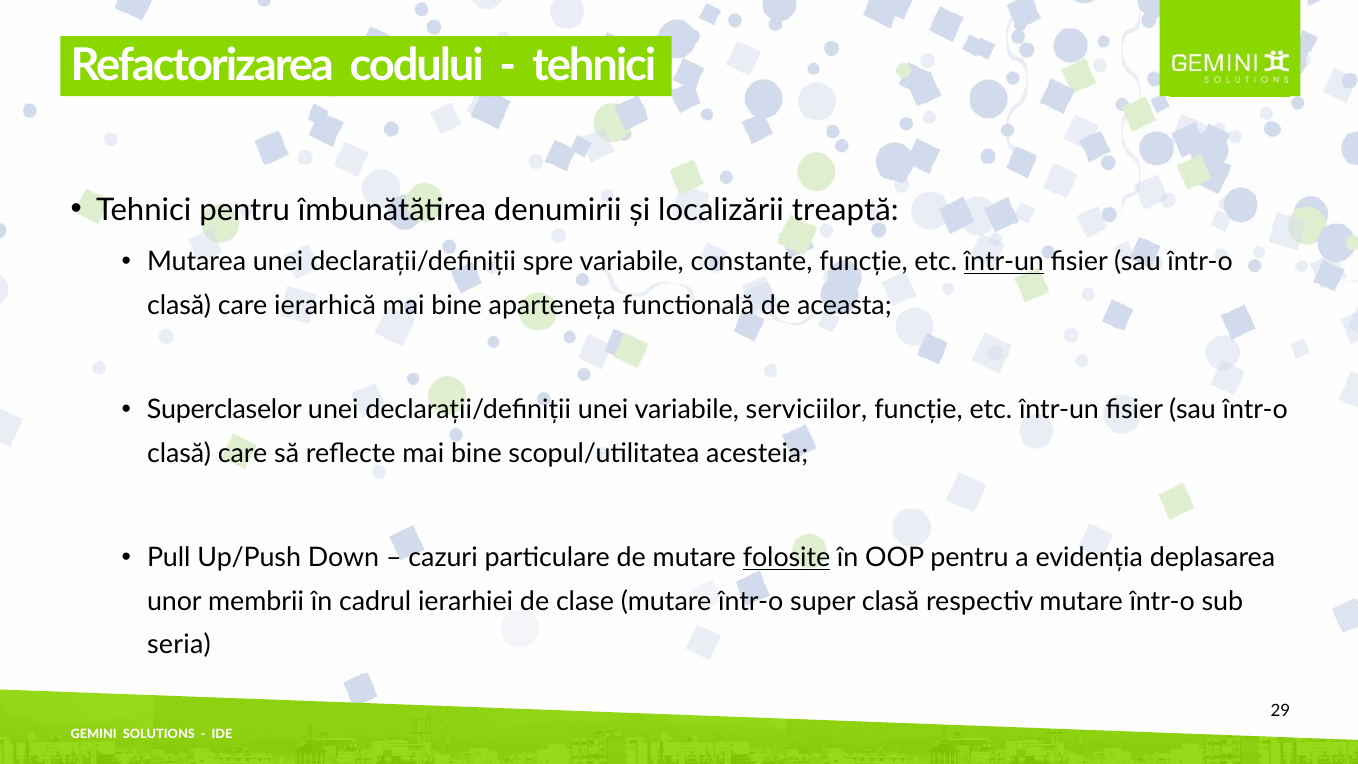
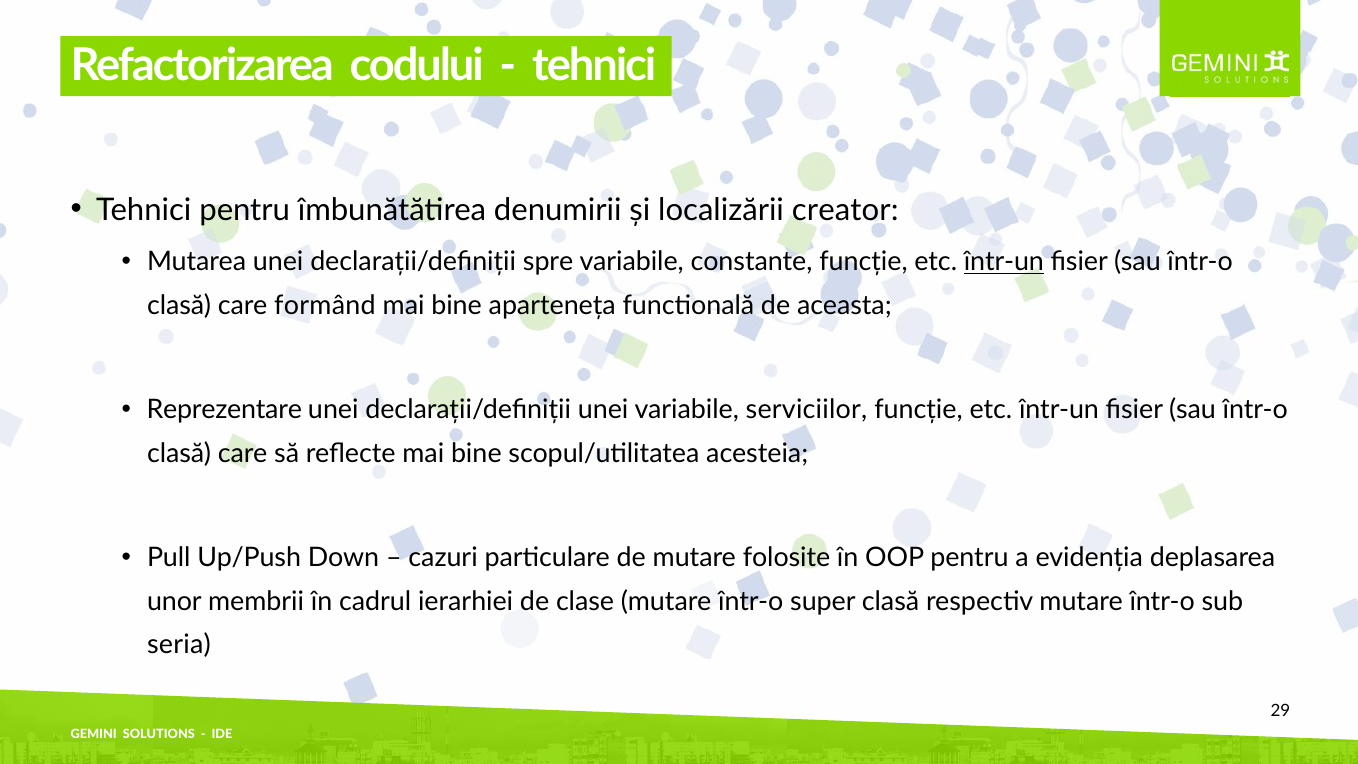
treaptă: treaptă -> creator
ierarhică: ierarhică -> formând
Superclaselor: Superclaselor -> Reprezentare
folosite underline: present -> none
